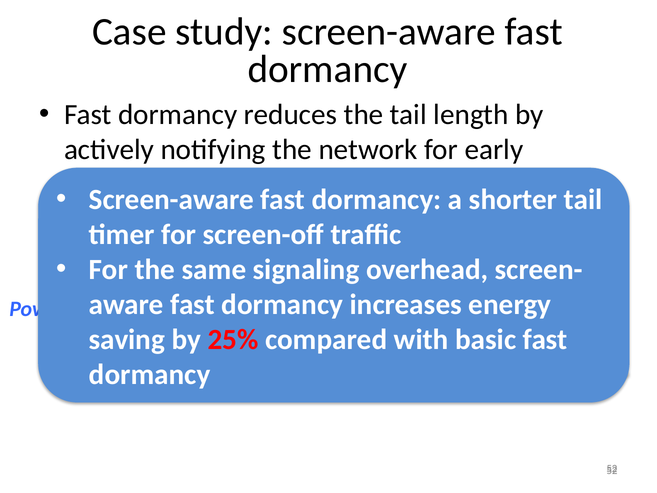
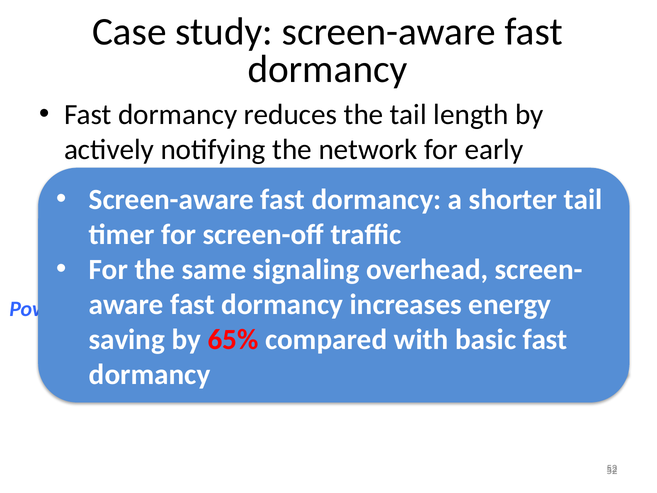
25%: 25% -> 65%
